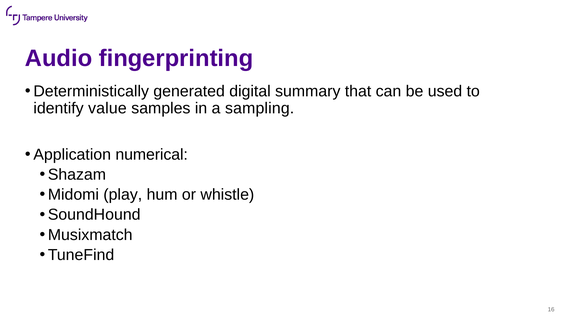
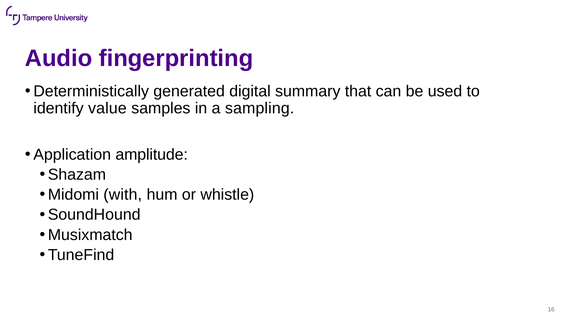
numerical: numerical -> amplitude
play: play -> with
